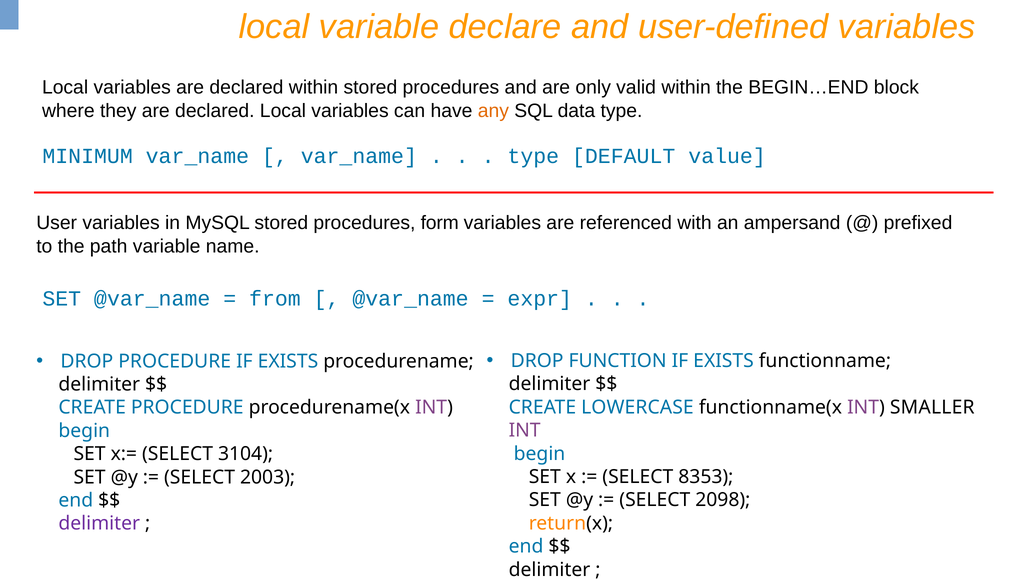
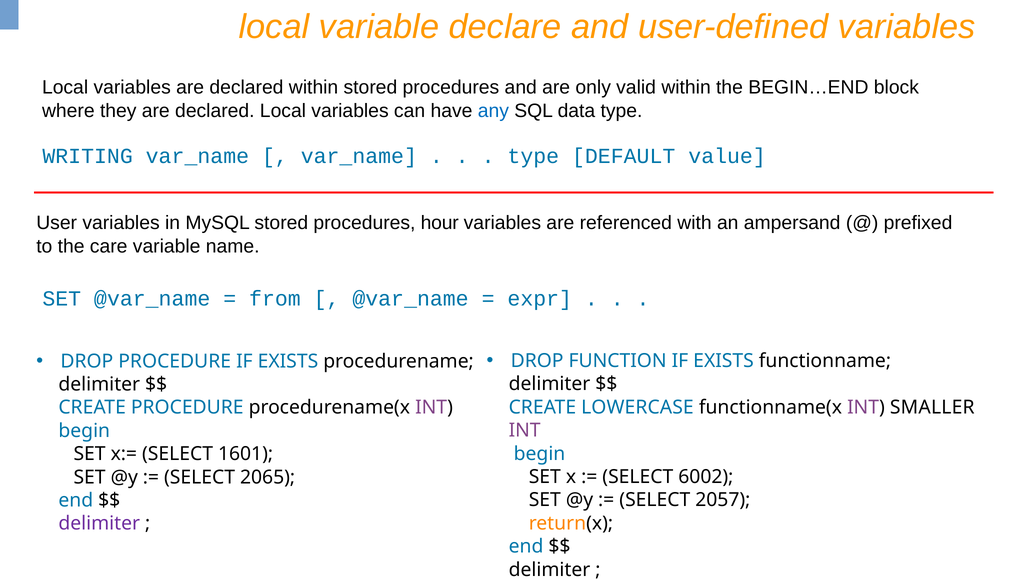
any colour: orange -> blue
MINIMUM: MINIMUM -> WRITING
form: form -> hour
path: path -> care
3104: 3104 -> 1601
8353: 8353 -> 6002
2003: 2003 -> 2065
2098: 2098 -> 2057
